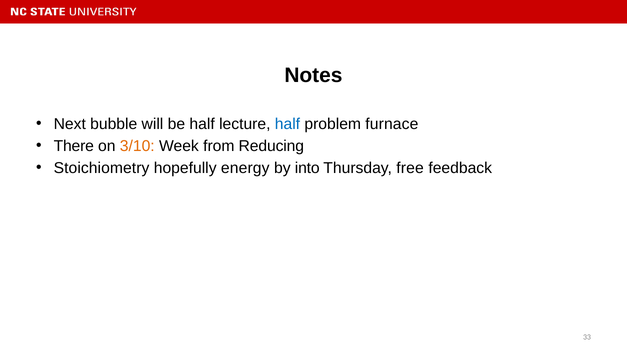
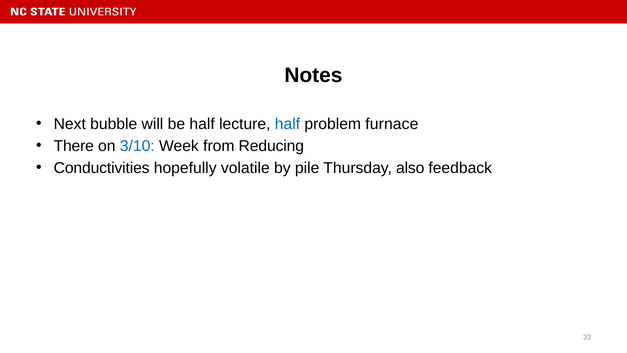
3/10 colour: orange -> blue
Stoichiometry: Stoichiometry -> Conductivities
energy: energy -> volatile
into: into -> pile
free: free -> also
